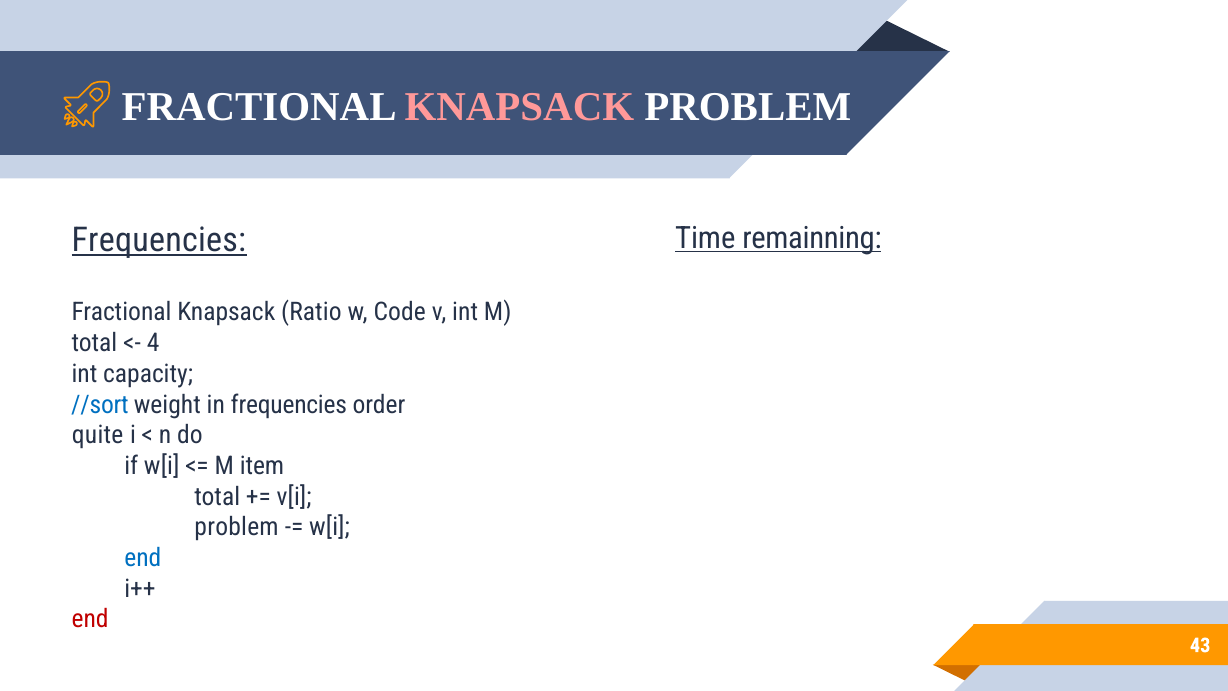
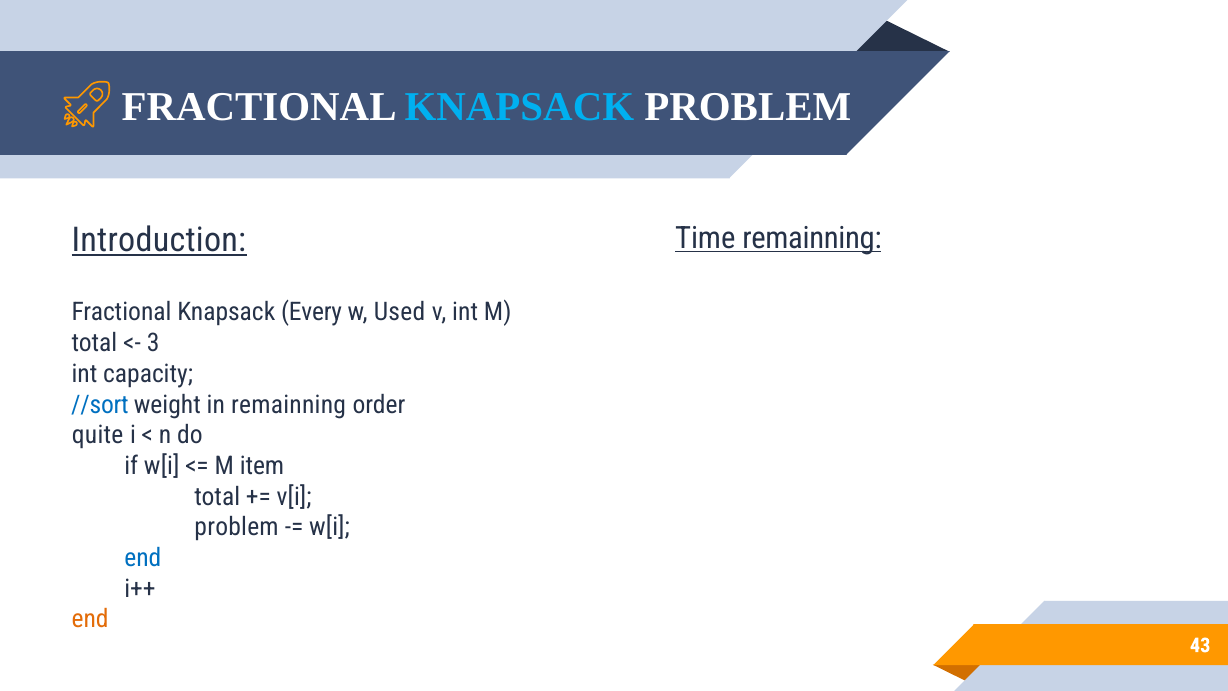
KNAPSACK at (519, 107) colour: pink -> light blue
Frequencies at (159, 240): Frequencies -> Introduction
Ratio: Ratio -> Every
Code: Code -> Used
4: 4 -> 3
in frequencies: frequencies -> remainning
end at (90, 619) colour: red -> orange
